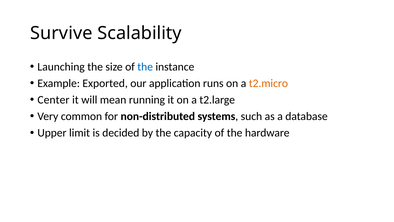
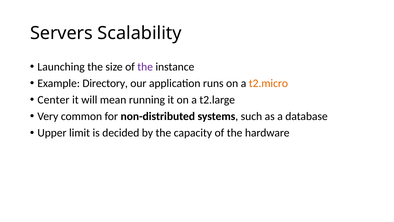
Survive: Survive -> Servers
the at (145, 67) colour: blue -> purple
Exported: Exported -> Directory
